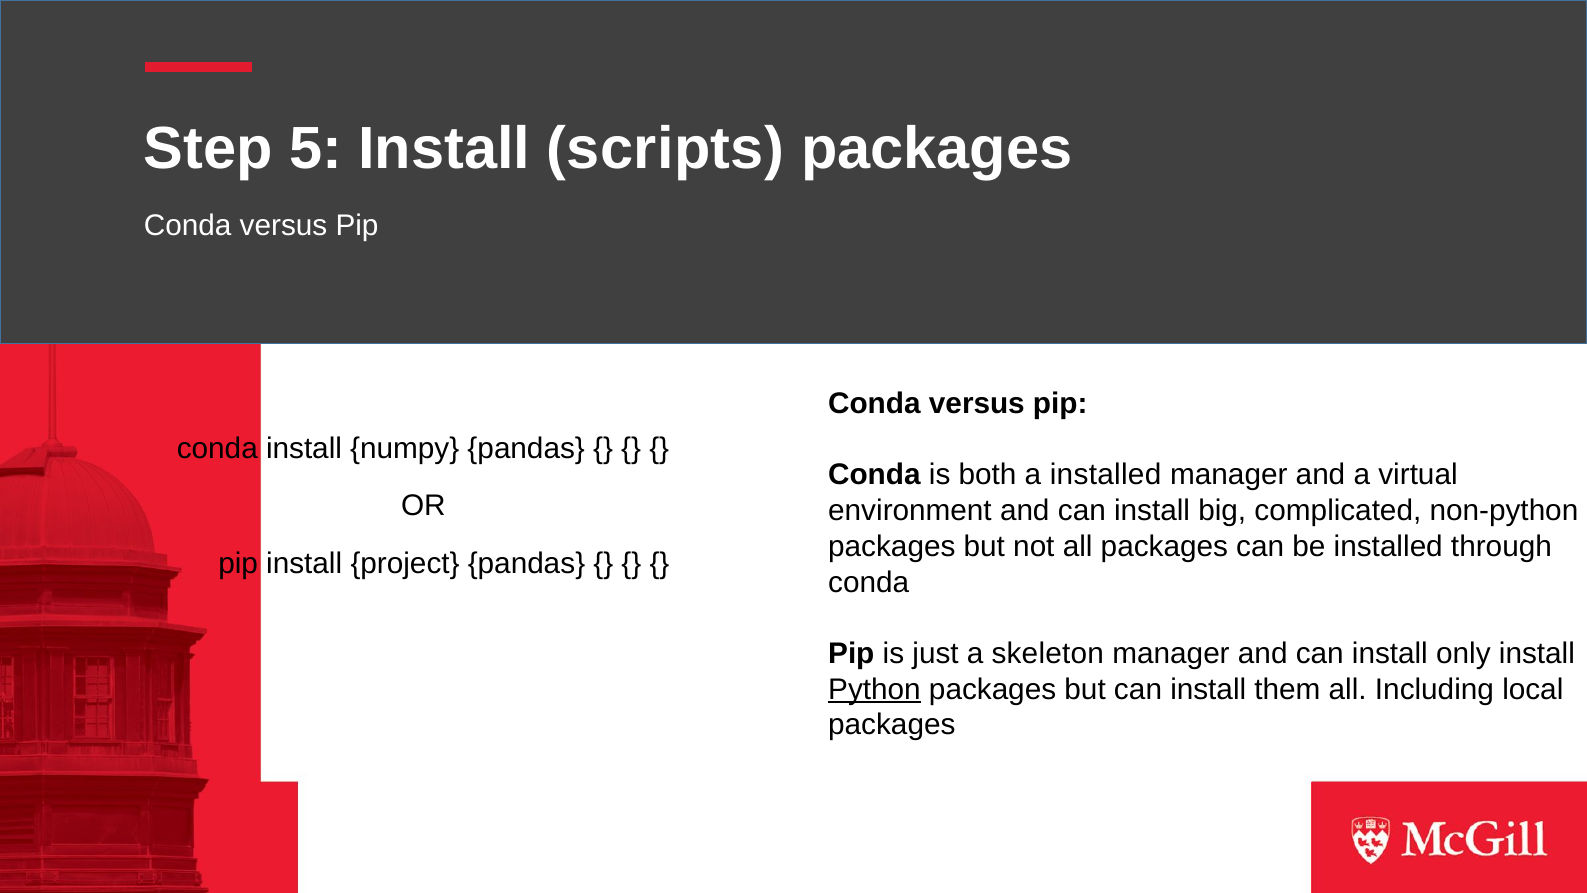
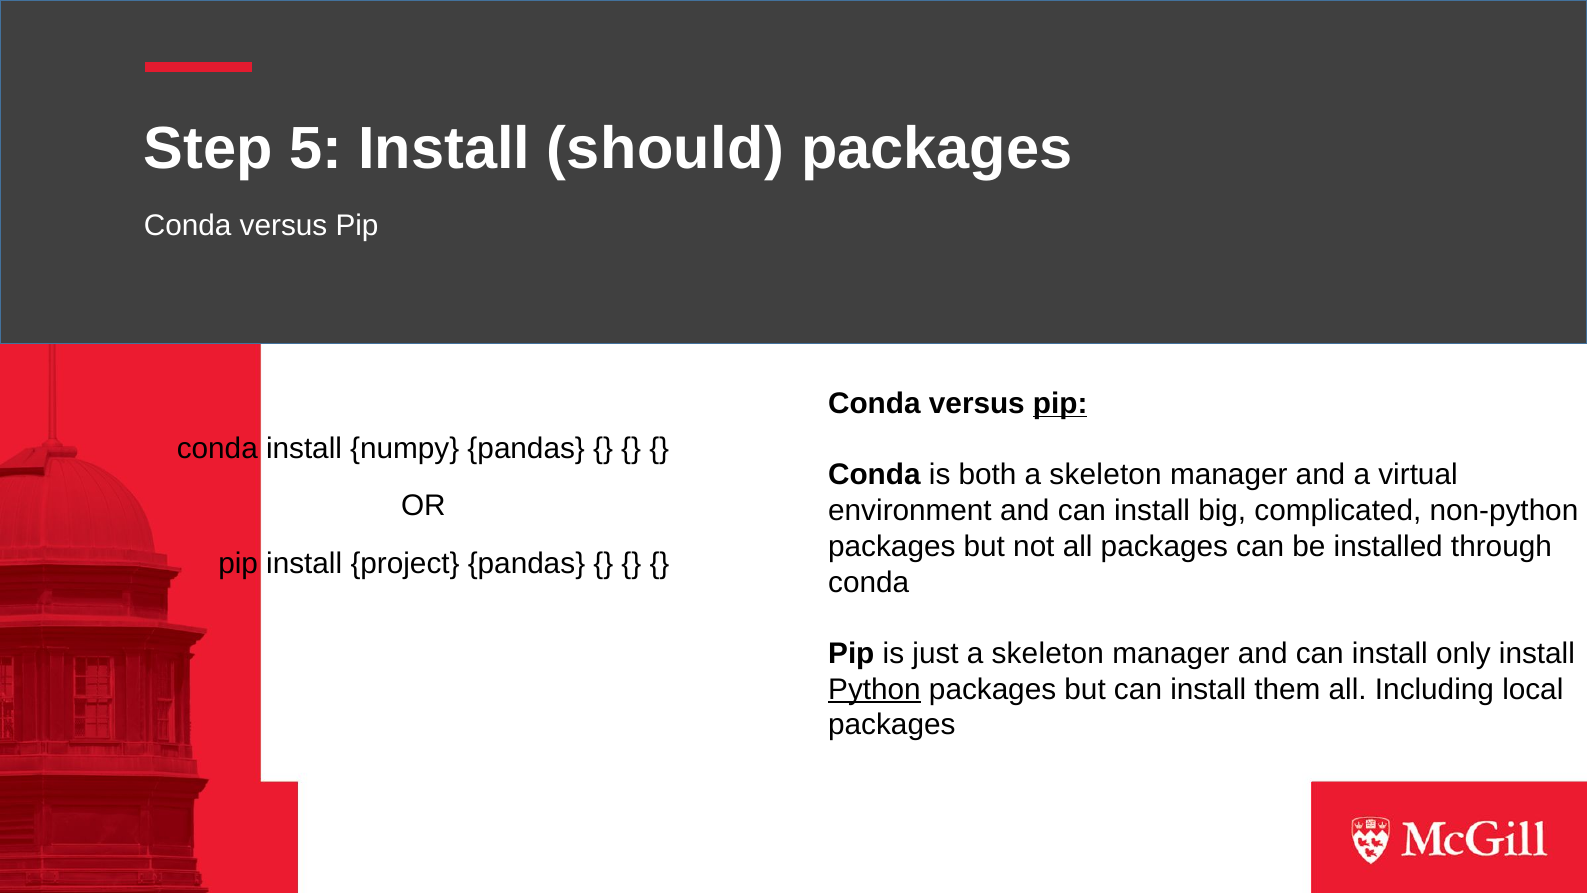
scripts: scripts -> should
pip at (1060, 404) underline: none -> present
both a installed: installed -> skeleton
